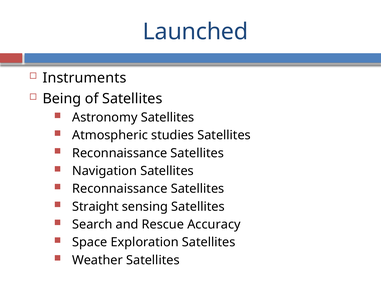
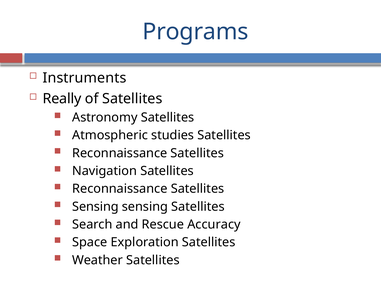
Launched: Launched -> Programs
Being: Being -> Really
Straight at (95, 207): Straight -> Sensing
